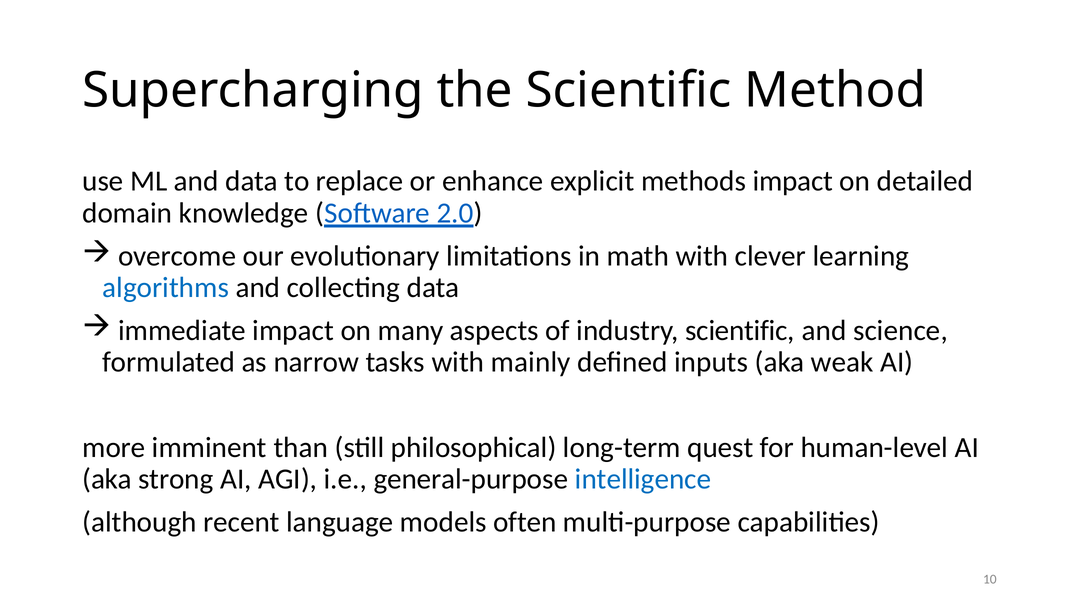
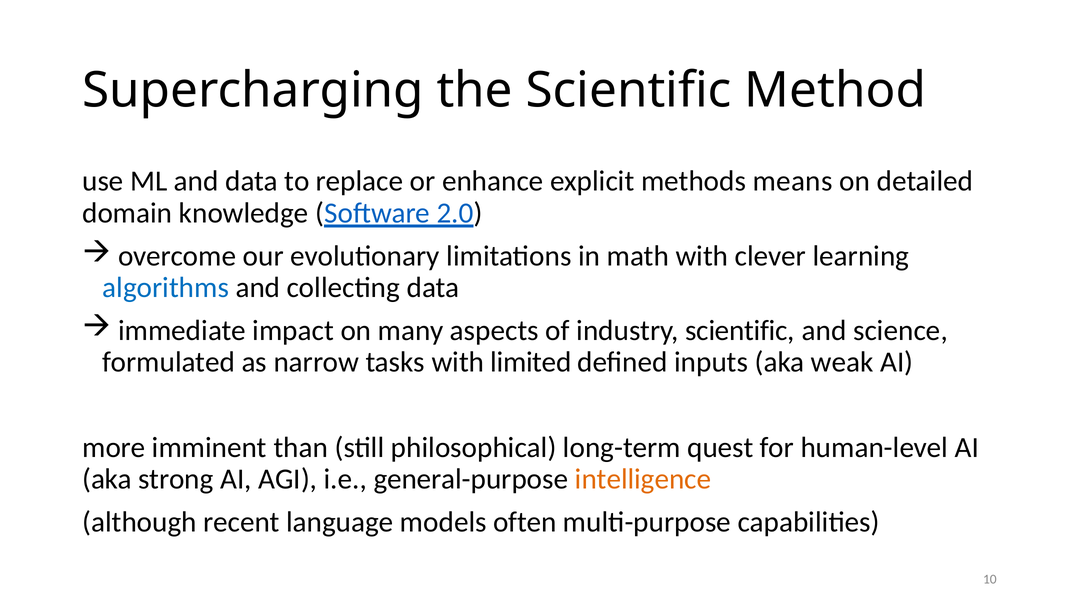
methods impact: impact -> means
mainly: mainly -> limited
intelligence colour: blue -> orange
